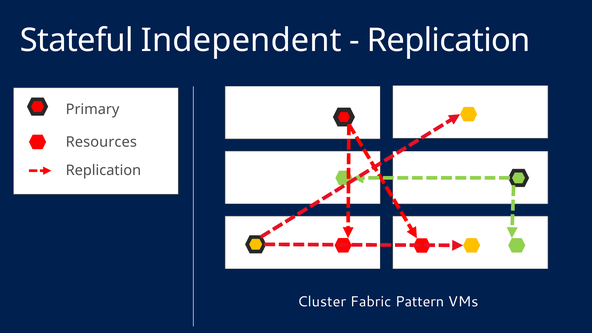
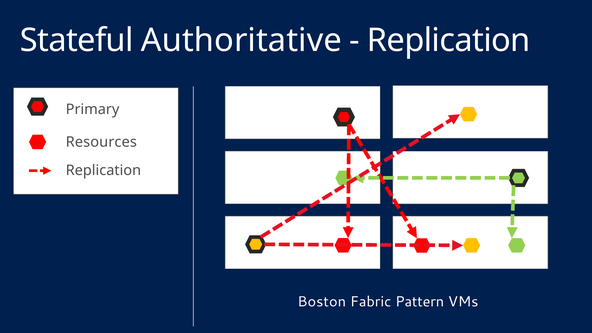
Independent: Independent -> Authoritative
Cluster: Cluster -> Boston
